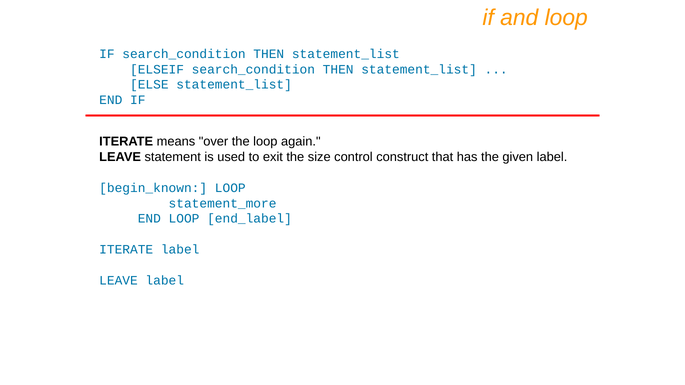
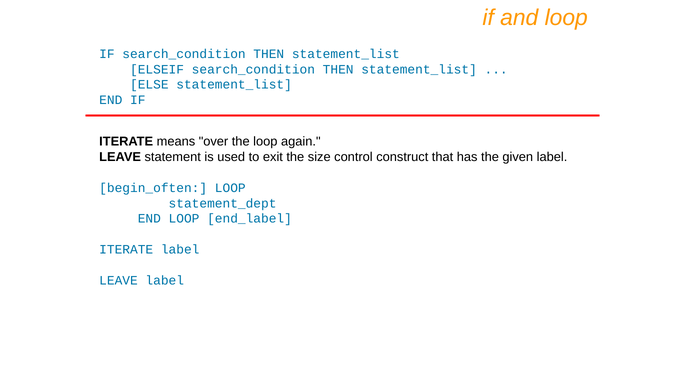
begin_known: begin_known -> begin_often
statement_more: statement_more -> statement_dept
